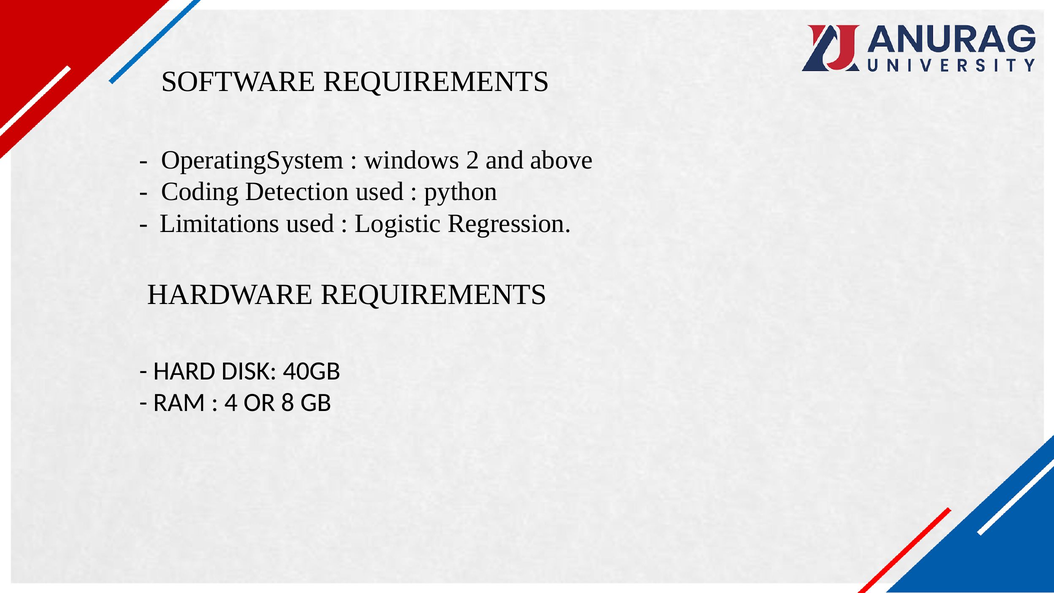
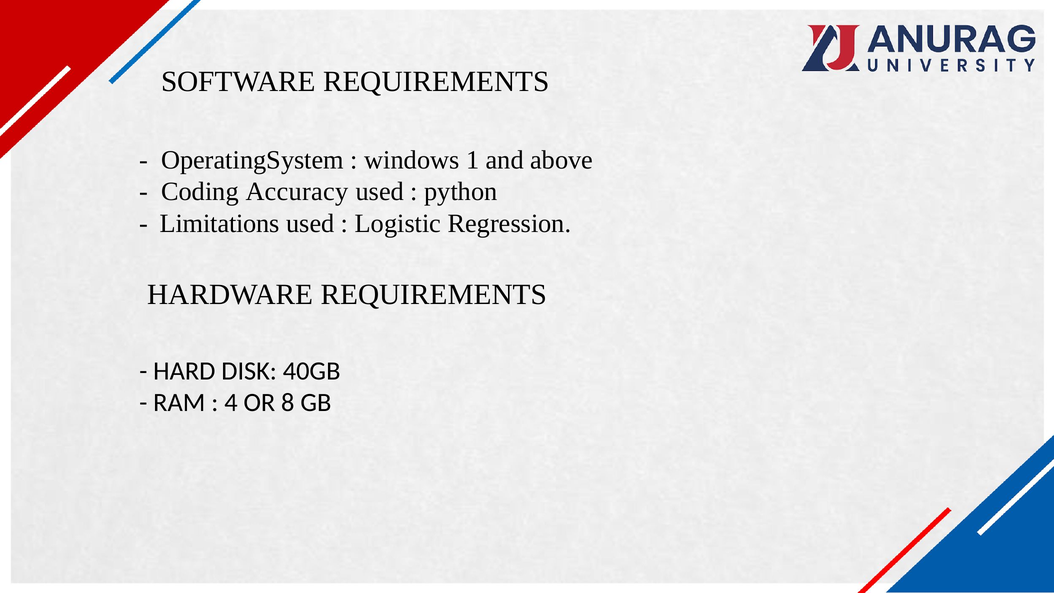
2: 2 -> 1
Detection: Detection -> Accuracy
